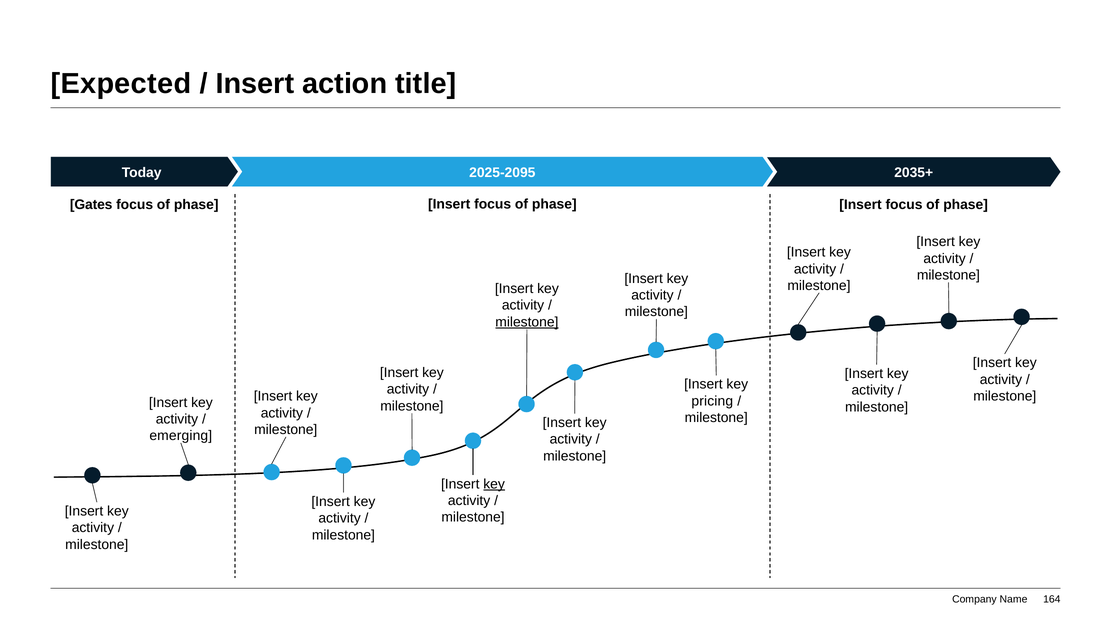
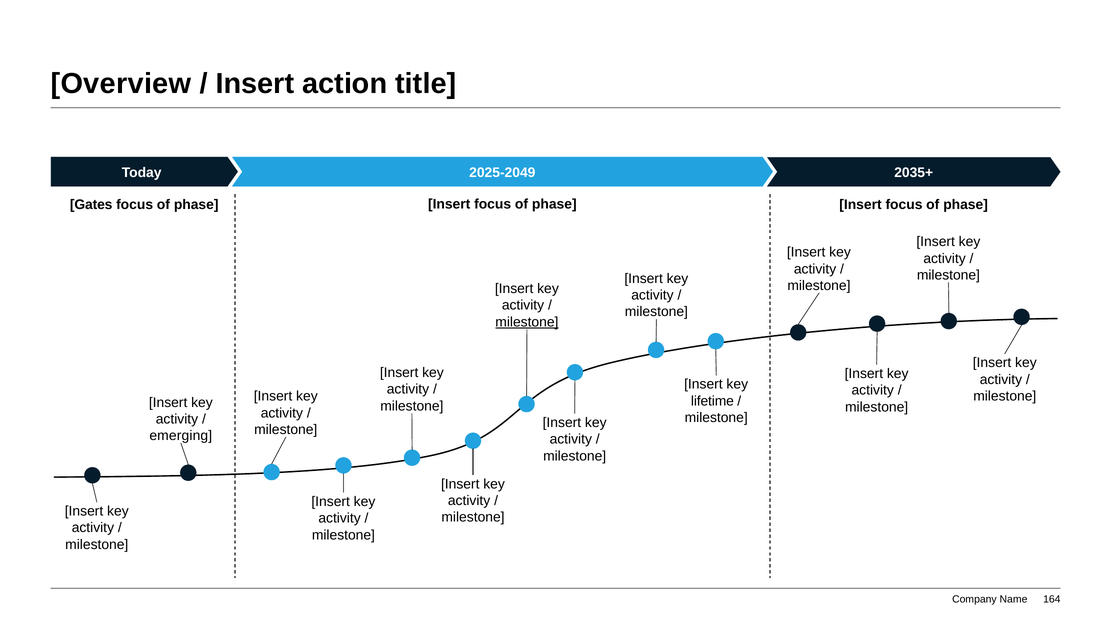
Expected: Expected -> Overview
2025-2095: 2025-2095 -> 2025-2049
pricing: pricing -> lifetime
key at (494, 484) underline: present -> none
